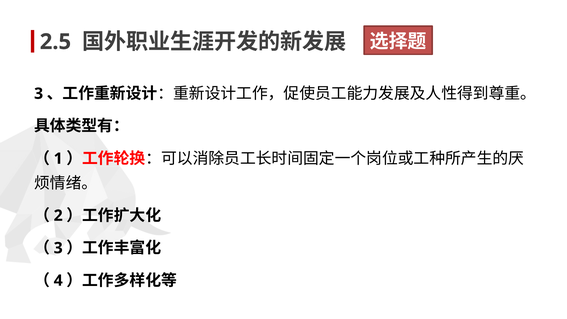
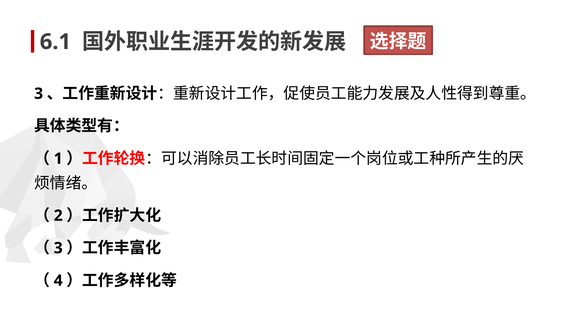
2.5: 2.5 -> 6.1
